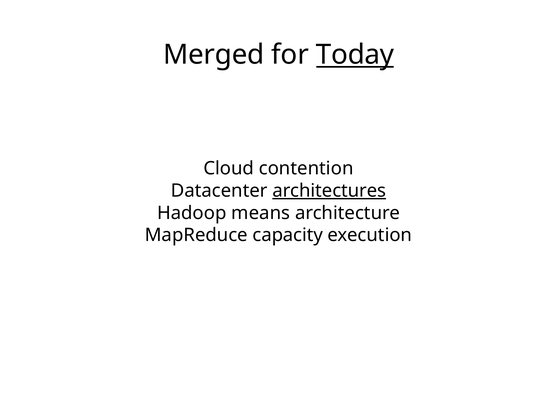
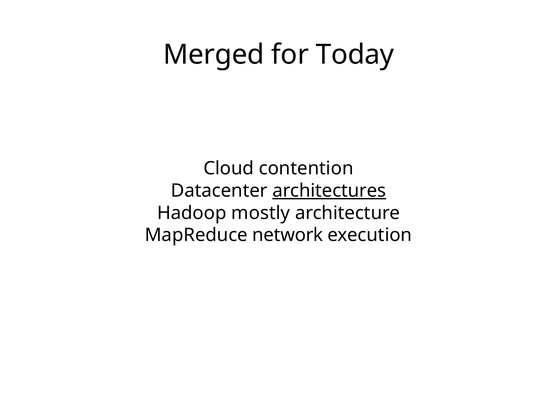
Today underline: present -> none
means: means -> mostly
capacity: capacity -> network
